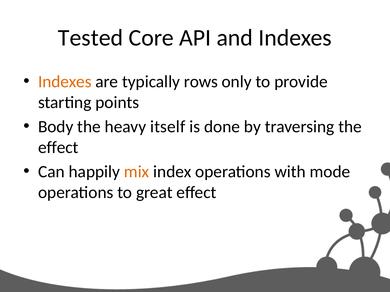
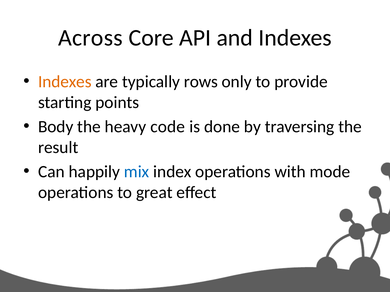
Tested: Tested -> Across
itself: itself -> code
effect at (58, 148): effect -> result
mix colour: orange -> blue
